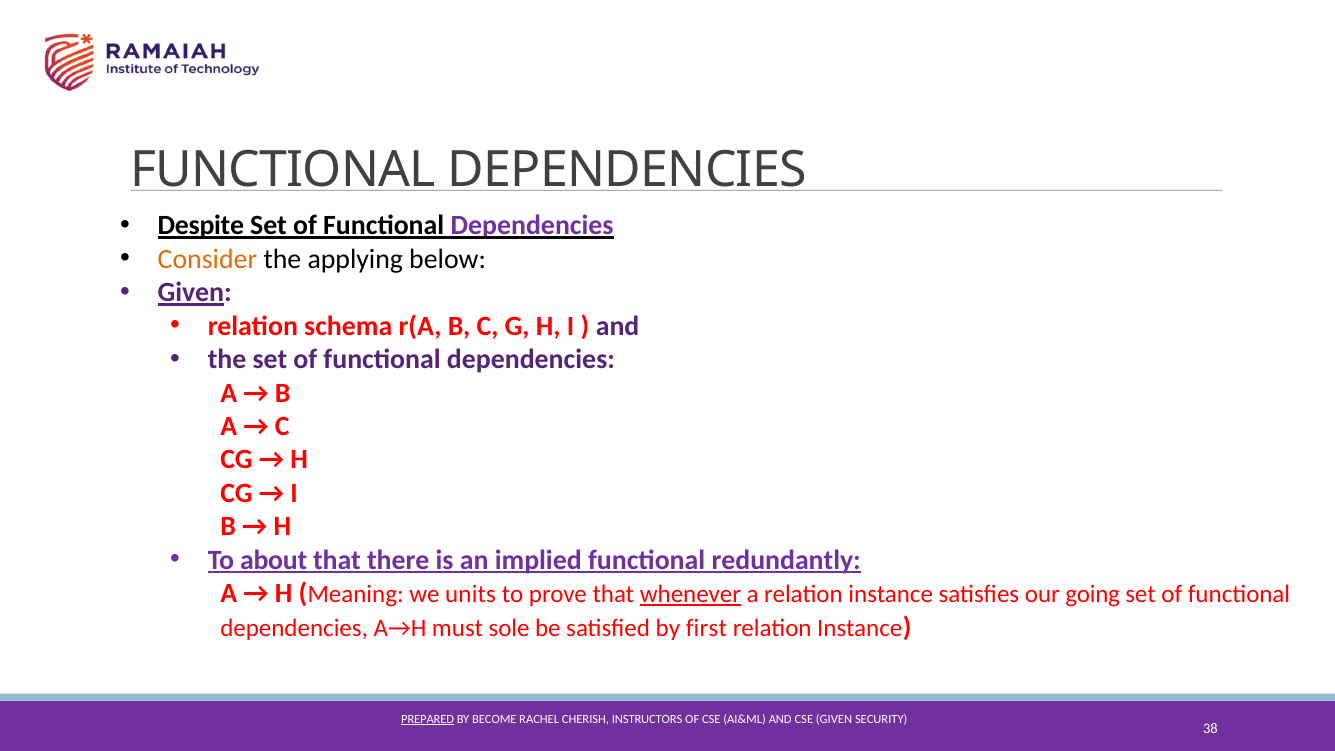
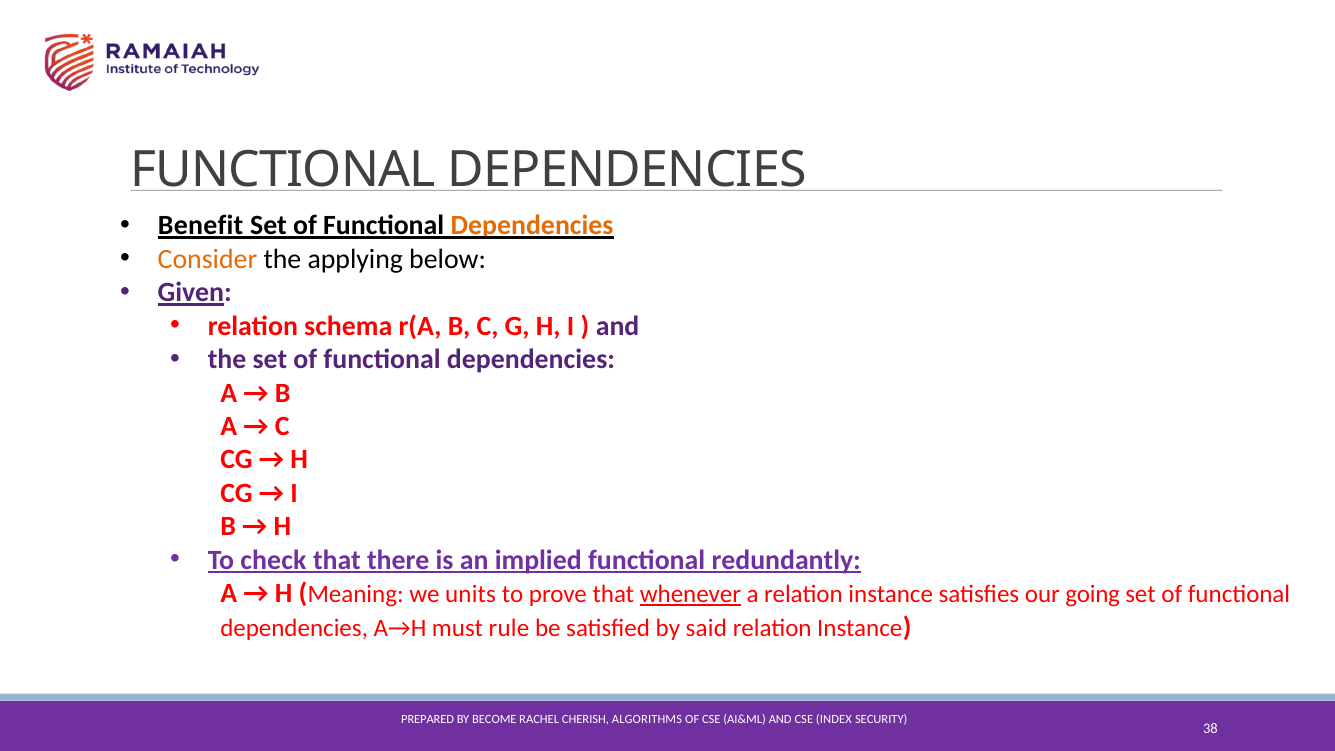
Despite: Despite -> Benefit
Dependencies at (532, 226) colour: purple -> orange
about: about -> check
sole: sole -> rule
first: first -> said
PREPARED underline: present -> none
INSTRUCTORS: INSTRUCTORS -> ALGORITHMS
CSE GIVEN: GIVEN -> INDEX
